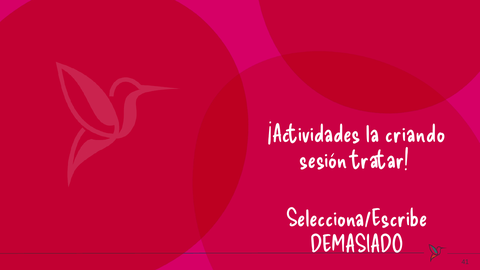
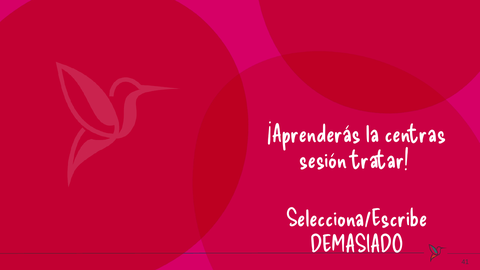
¡Actividades: ¡Actividades -> ¡Aprenderás
criando: criando -> centras
